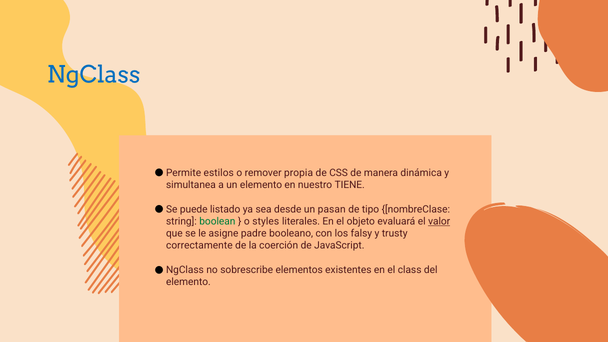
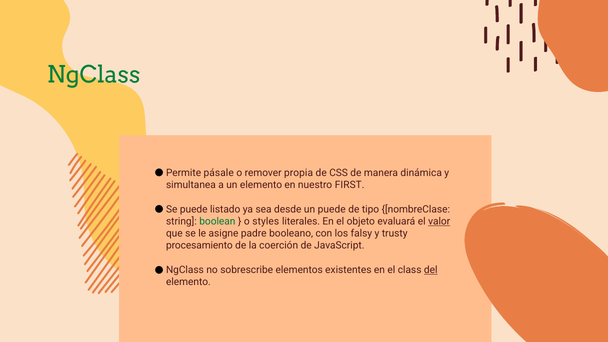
NgClass at (94, 75) colour: blue -> green
estilos: estilos -> pásale
TIENE: TIENE -> FIRST
un pasan: pasan -> puede
correctamente: correctamente -> procesamiento
del underline: none -> present
